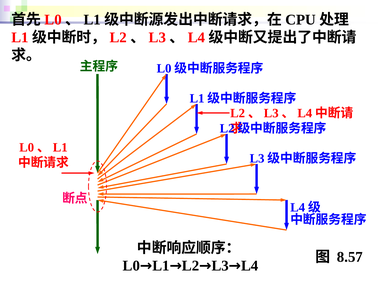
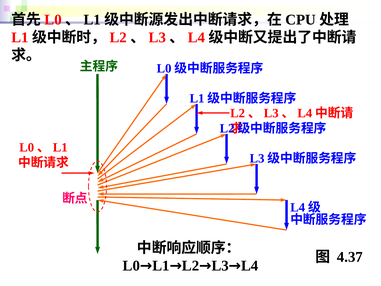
8.57: 8.57 -> 4.37
